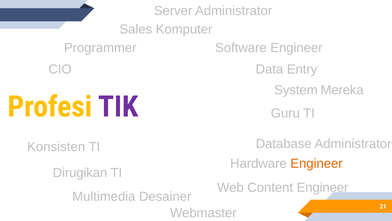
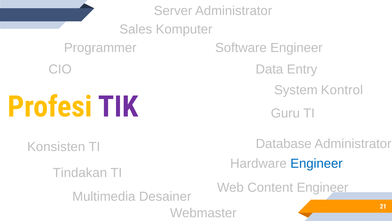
Mereka: Mereka -> Kontrol
Engineer at (317, 163) colour: orange -> blue
Dirugikan: Dirugikan -> Tindakan
